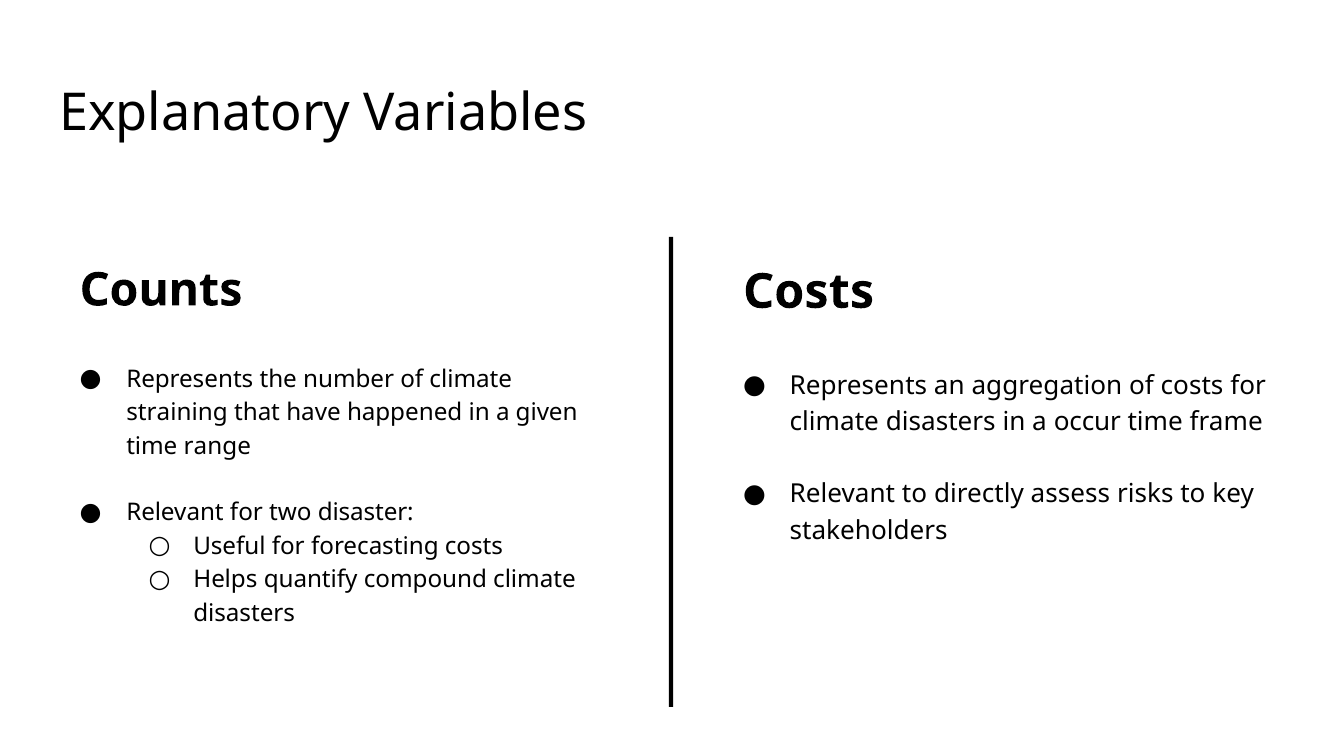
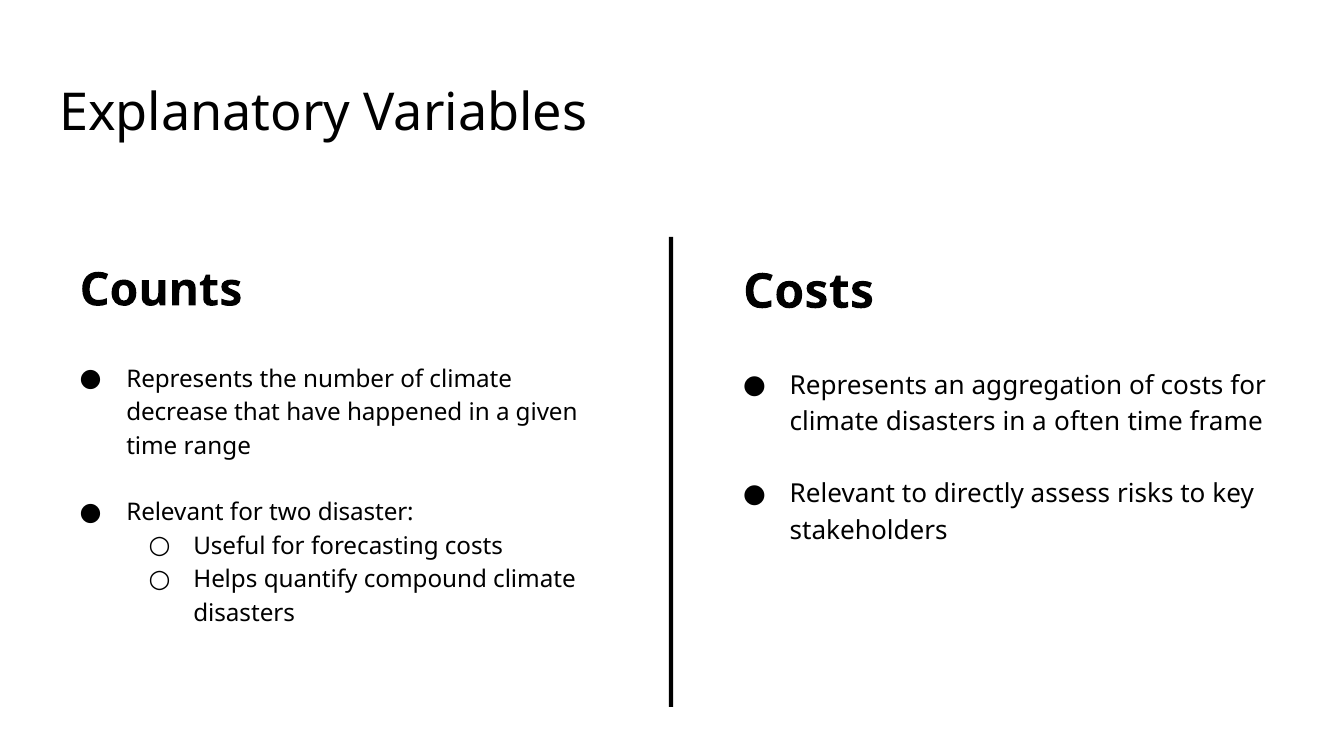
straining: straining -> decrease
occur: occur -> often
